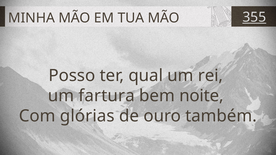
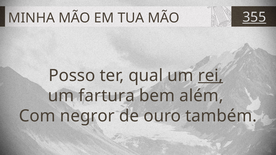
rei underline: none -> present
noite: noite -> além
glórias: glórias -> negror
